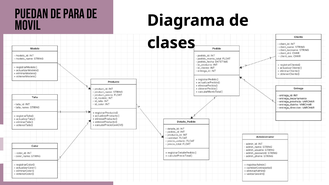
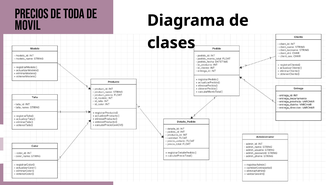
Puedan: Puedan -> Precios
Para: Para -> Toda
